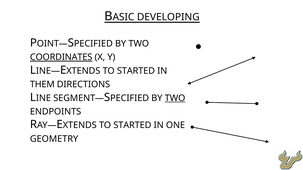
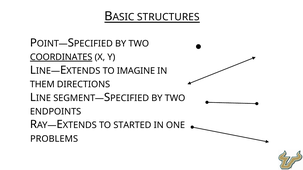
DEVELOPING: DEVELOPING -> STRUCTURES
STARTED at (136, 71): STARTED -> IMAGINE
TWO at (175, 98) underline: present -> none
GEOMETRY: GEOMETRY -> PROBLEMS
